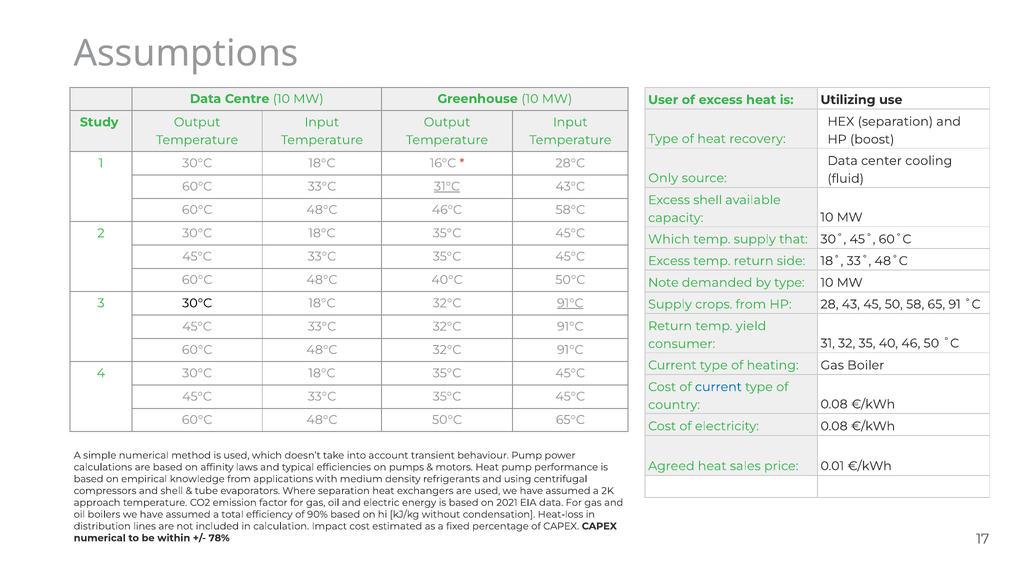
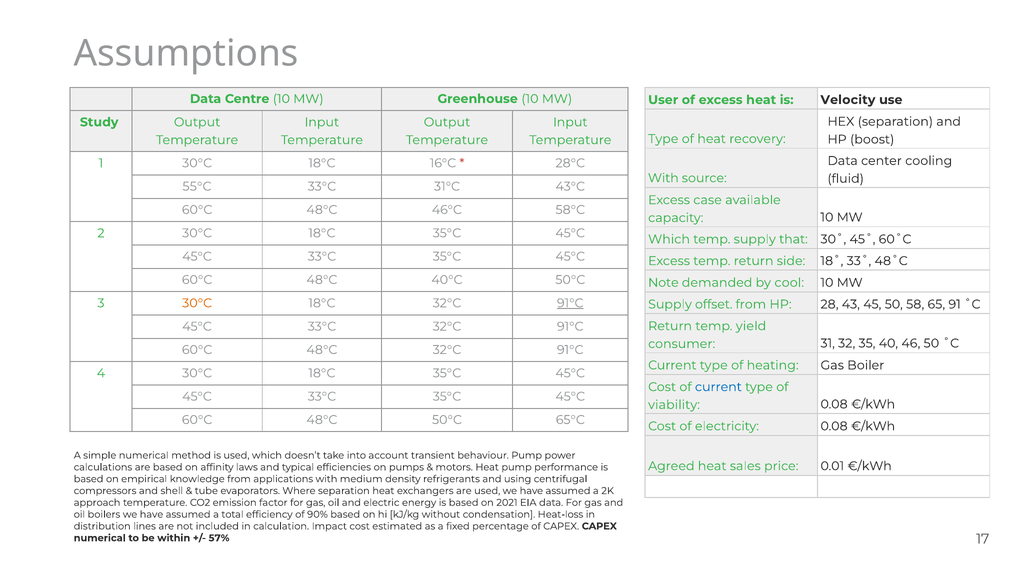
Utilizing: Utilizing -> Velocity
Only at (663, 178): Only -> With
60°C at (197, 186): 60°C -> 55°C
31°C underline: present -> none
Excess shell: shell -> case
by type: type -> cool
30°C at (197, 303) colour: black -> orange
crops: crops -> offset
country: country -> viability
78%: 78% -> 57%
